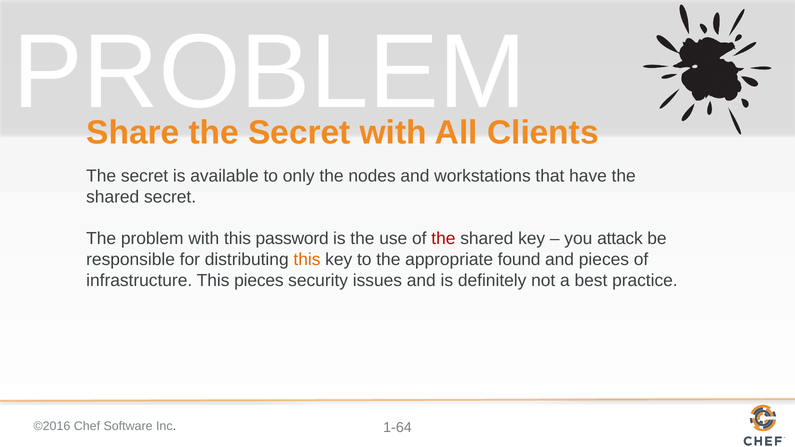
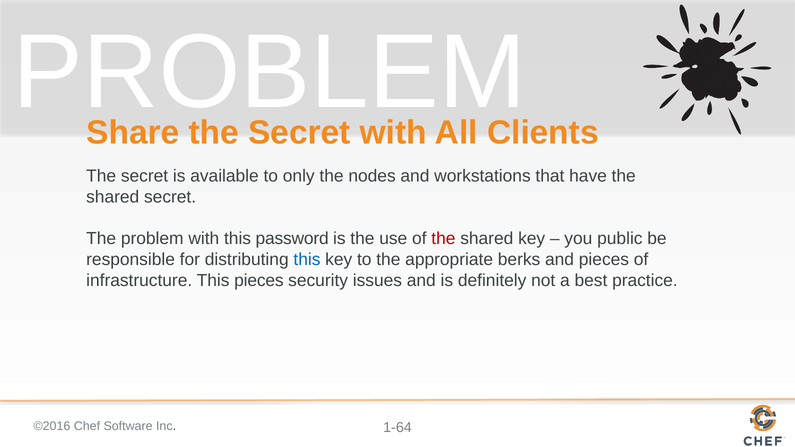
attack: attack -> public
this at (307, 260) colour: orange -> blue
found: found -> berks
